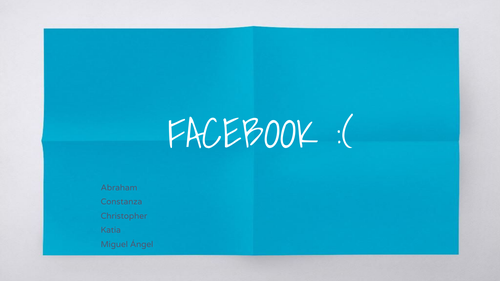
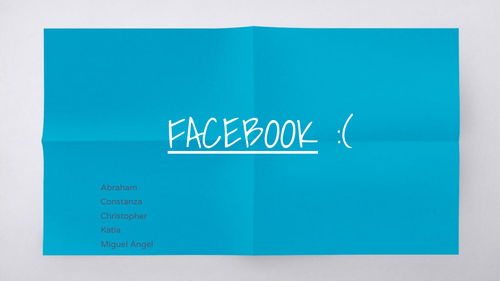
FACEBOOK underline: none -> present
